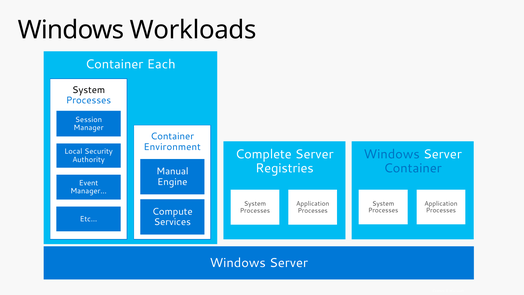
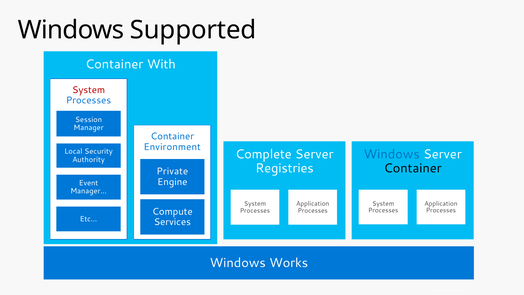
Workloads: Workloads -> Supported
Each: Each -> With
System at (89, 90) colour: black -> red
Container at (413, 168) colour: blue -> black
Manual: Manual -> Private
Server at (289, 263): Server -> Works
